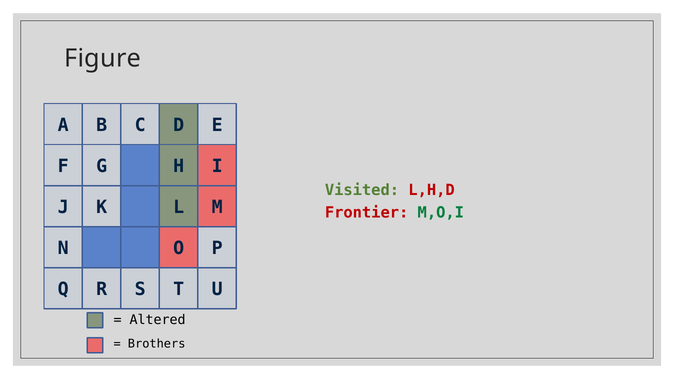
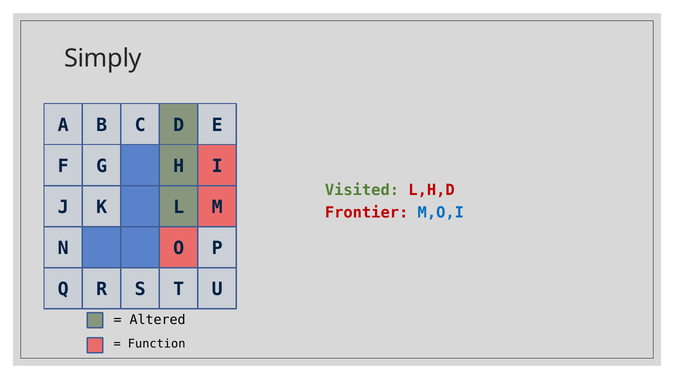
Figure: Figure -> Simply
M,O,I colour: green -> blue
Brothers: Brothers -> Function
